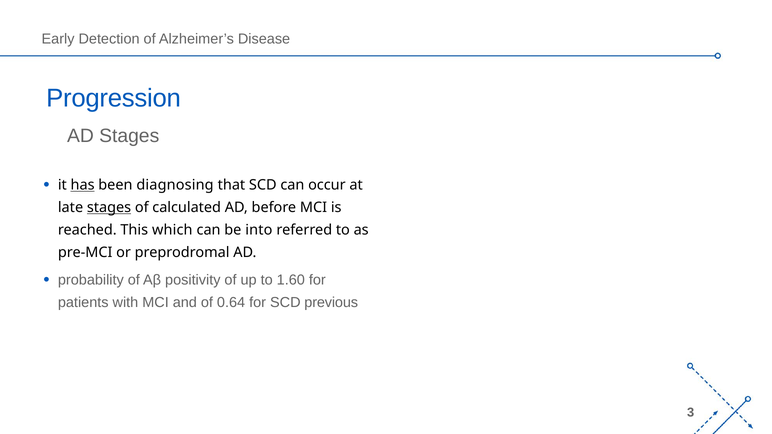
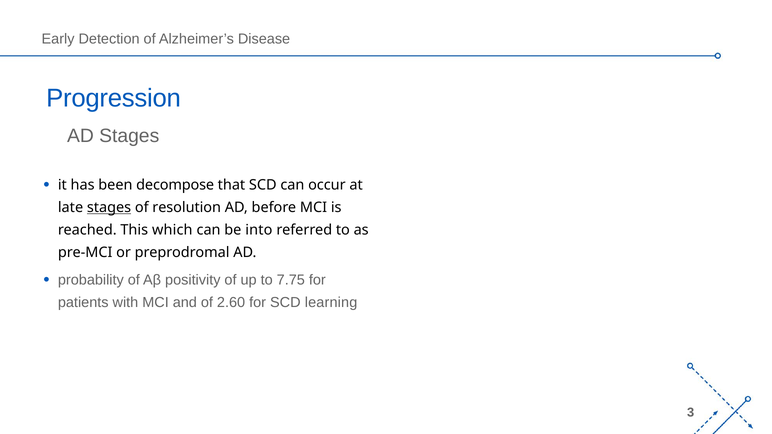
has underline: present -> none
diagnosing: diagnosing -> decompose
calculated: calculated -> resolution
1.60: 1.60 -> 7.75
0.64: 0.64 -> 2.60
previous: previous -> learning
